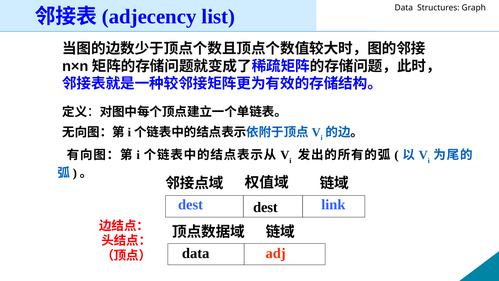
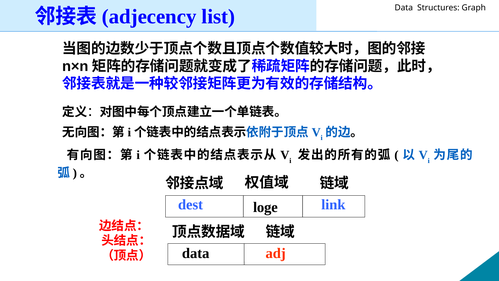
dest at (265, 207): dest -> loge
